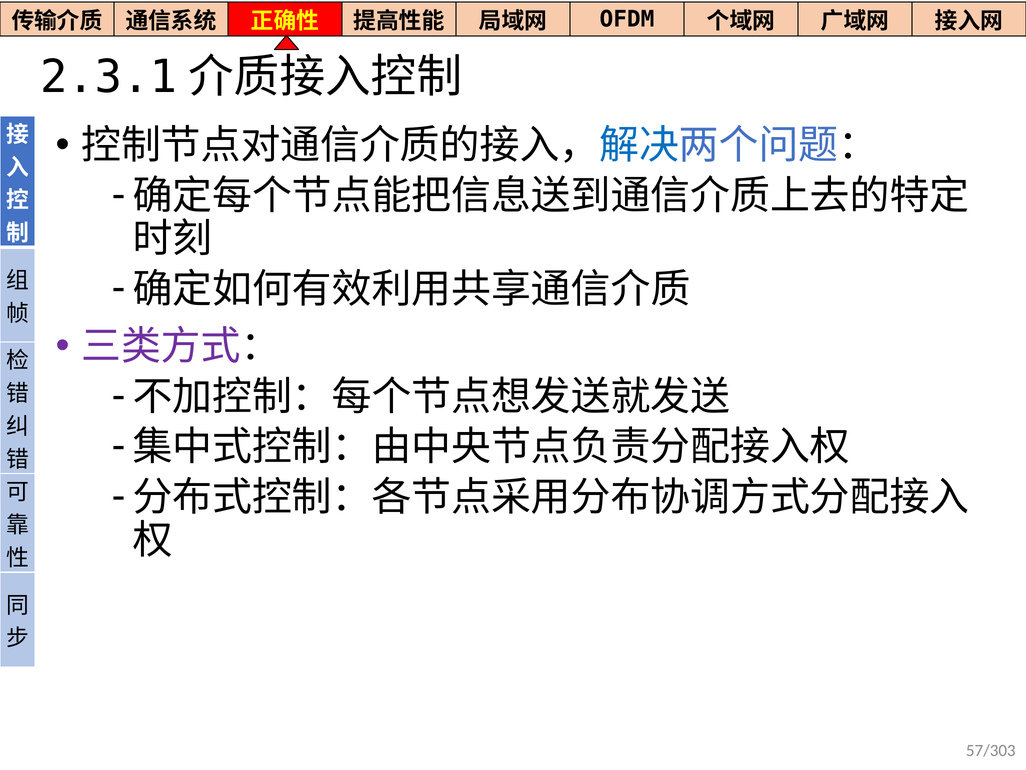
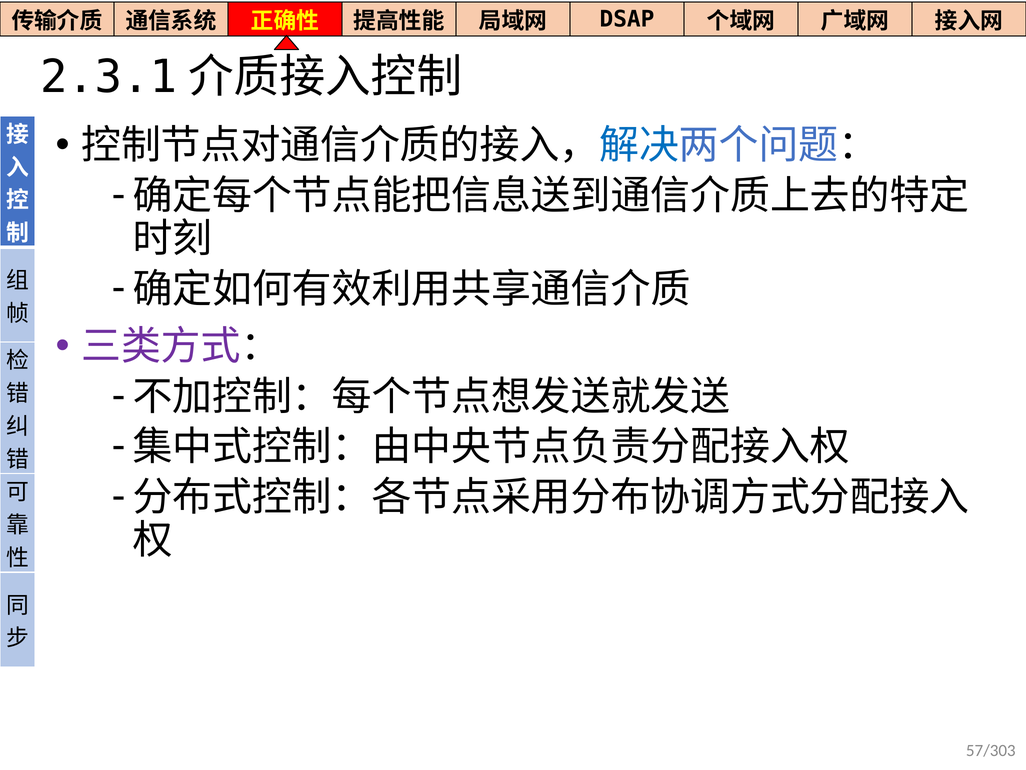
OFDM: OFDM -> DSAP
